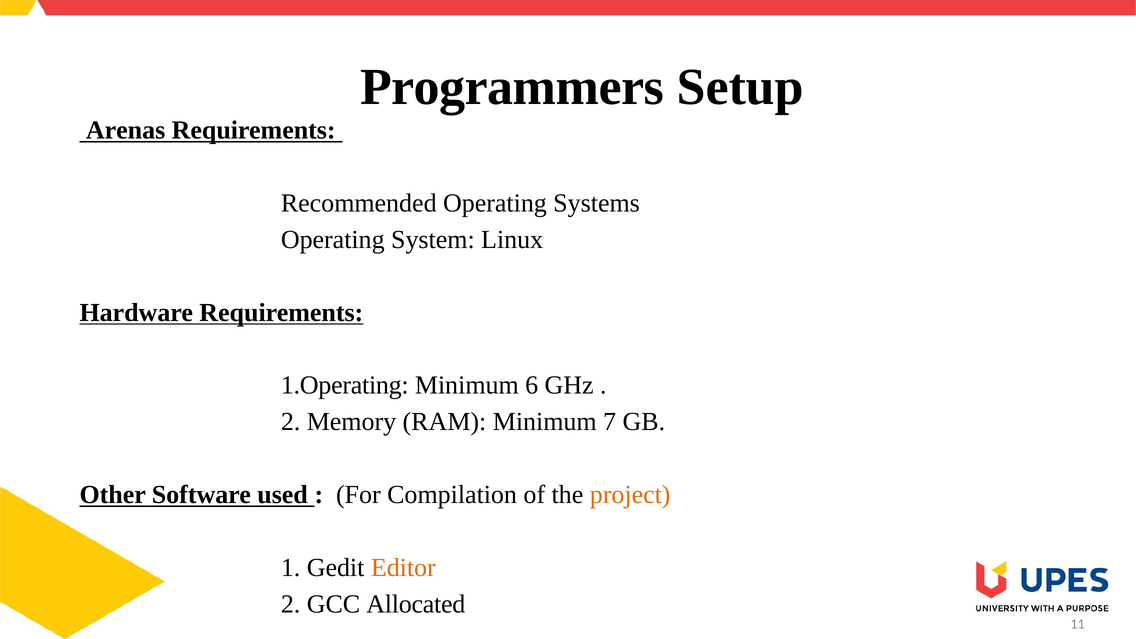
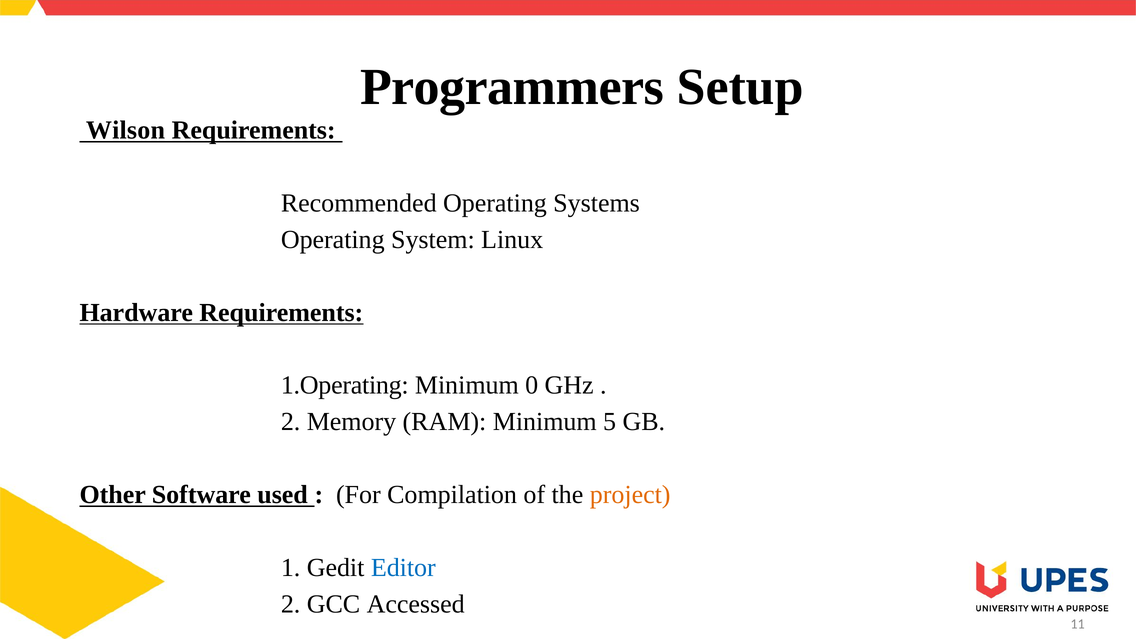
Arenas: Arenas -> Wilson
6: 6 -> 0
7: 7 -> 5
Editor colour: orange -> blue
Allocated: Allocated -> Accessed
